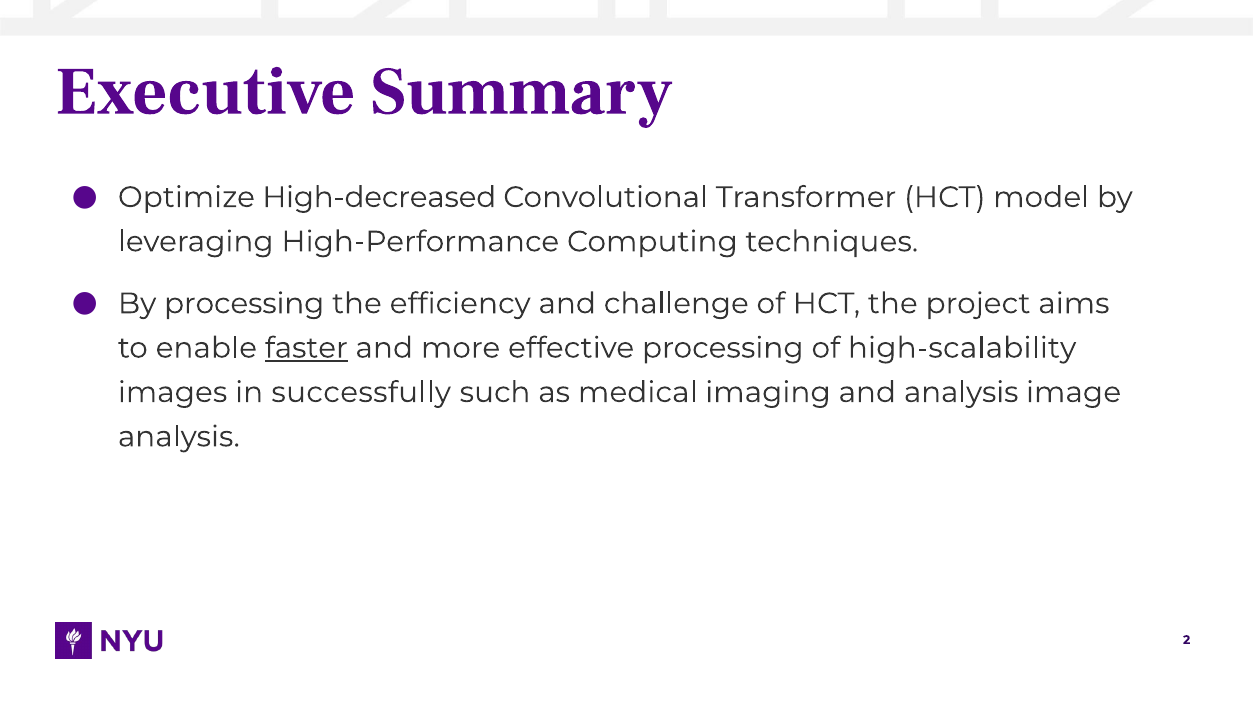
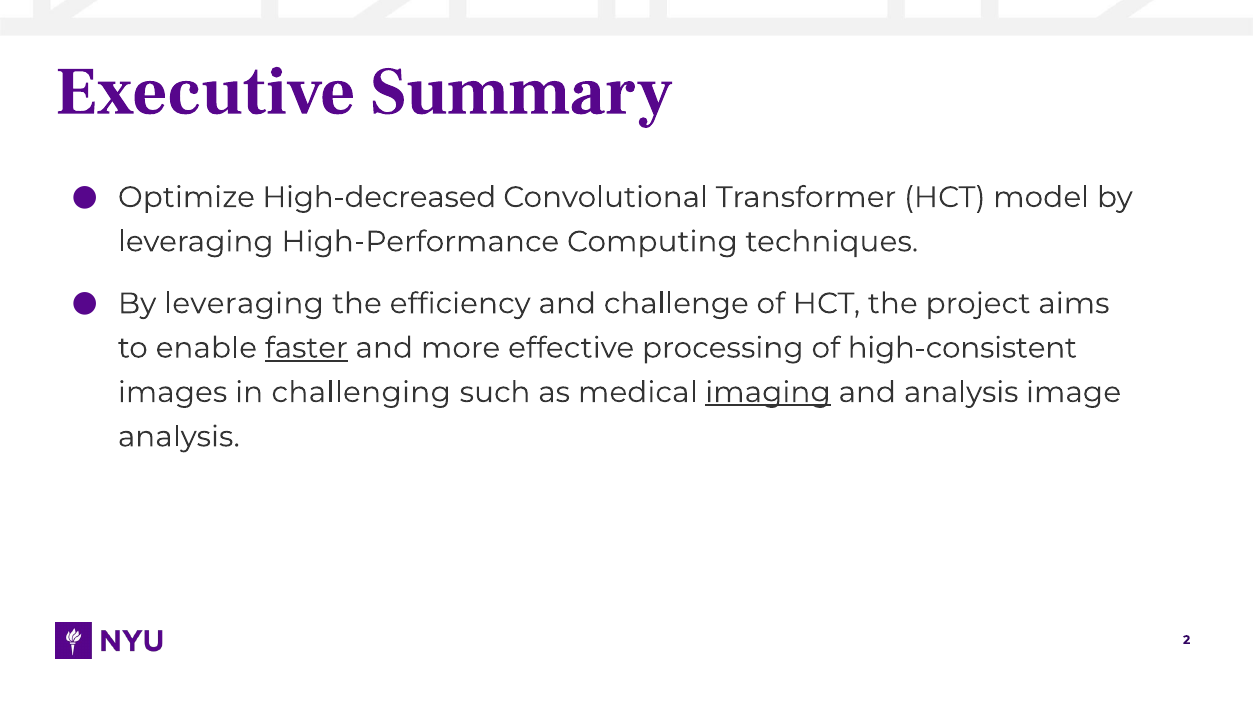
processing at (244, 303): processing -> leveraging
high-scalability: high-scalability -> high-consistent
successfully: successfully -> challenging
imaging underline: none -> present
